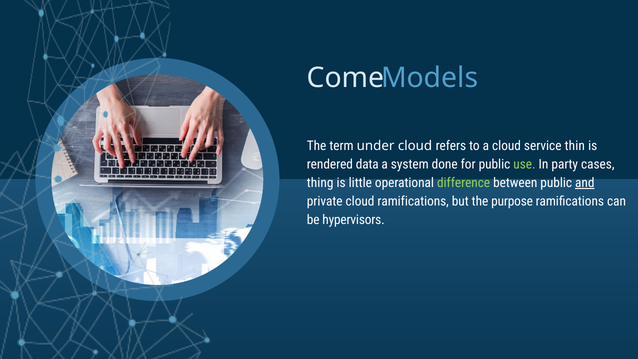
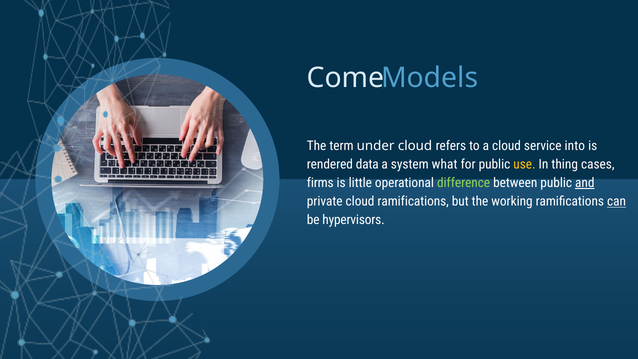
thin: thin -> into
done: done -> what
use colour: light green -> yellow
party: party -> thing
thing: thing -> firms
purpose: purpose -> working
can underline: none -> present
